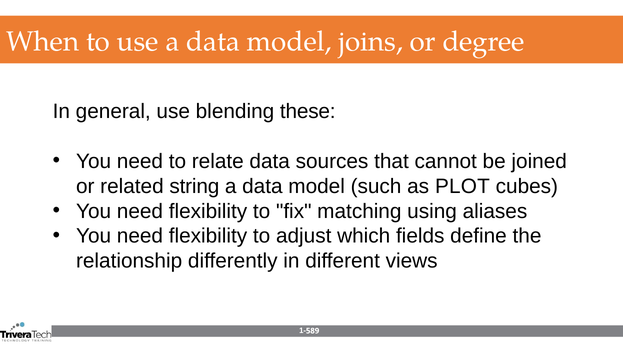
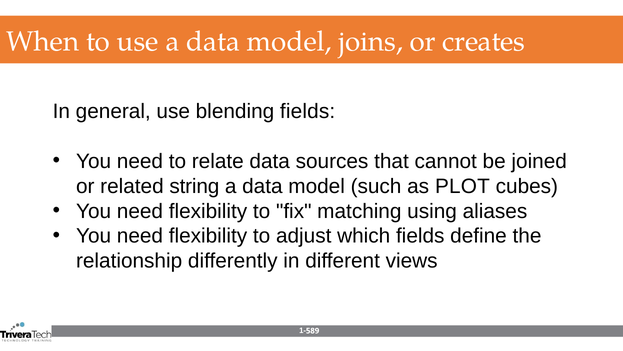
degree: degree -> creates
blending these: these -> fields
